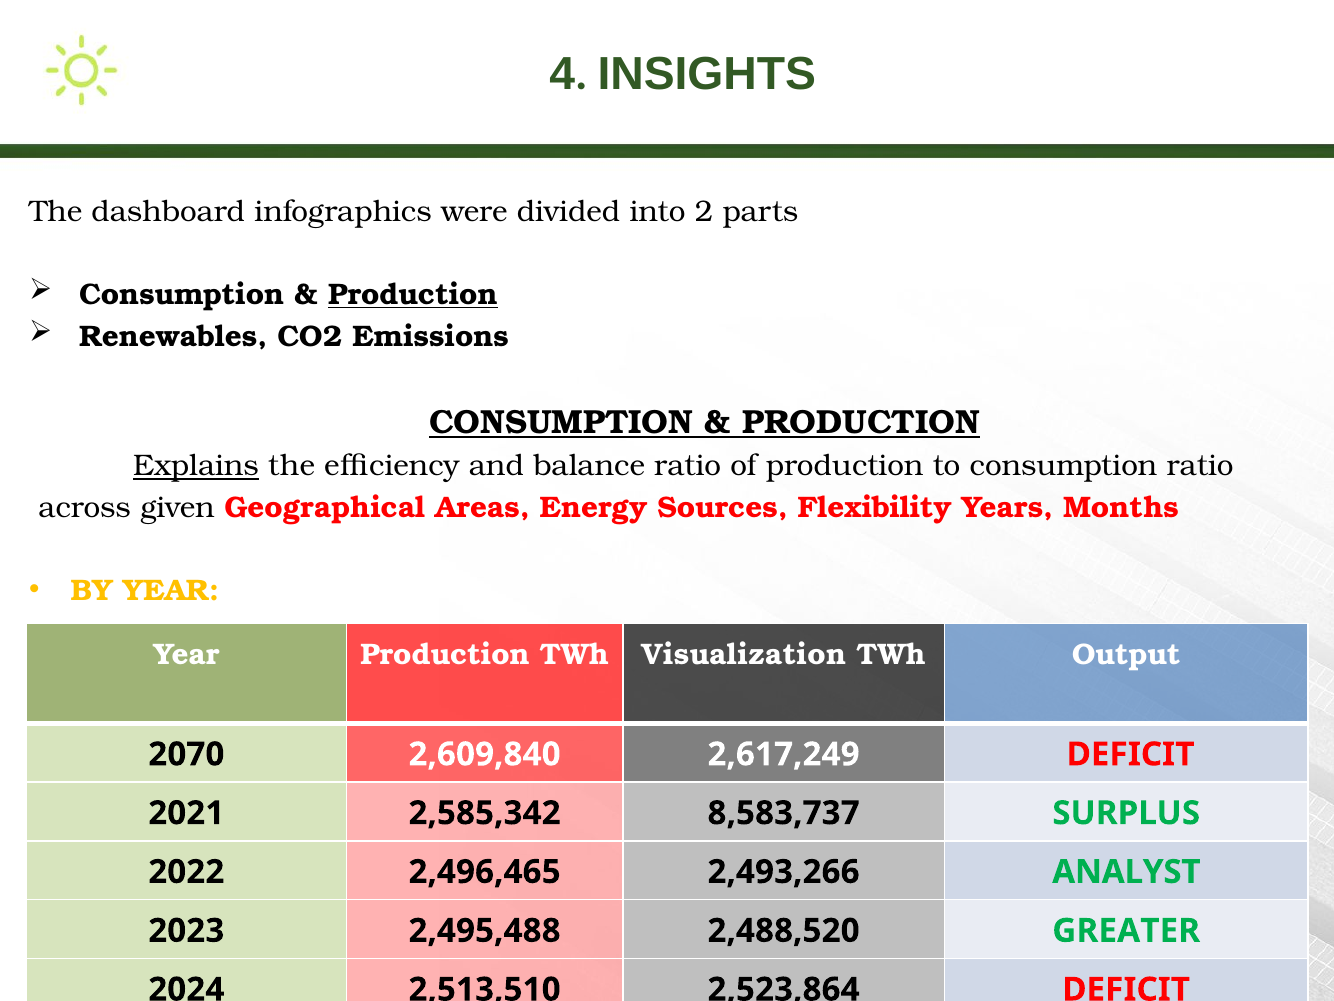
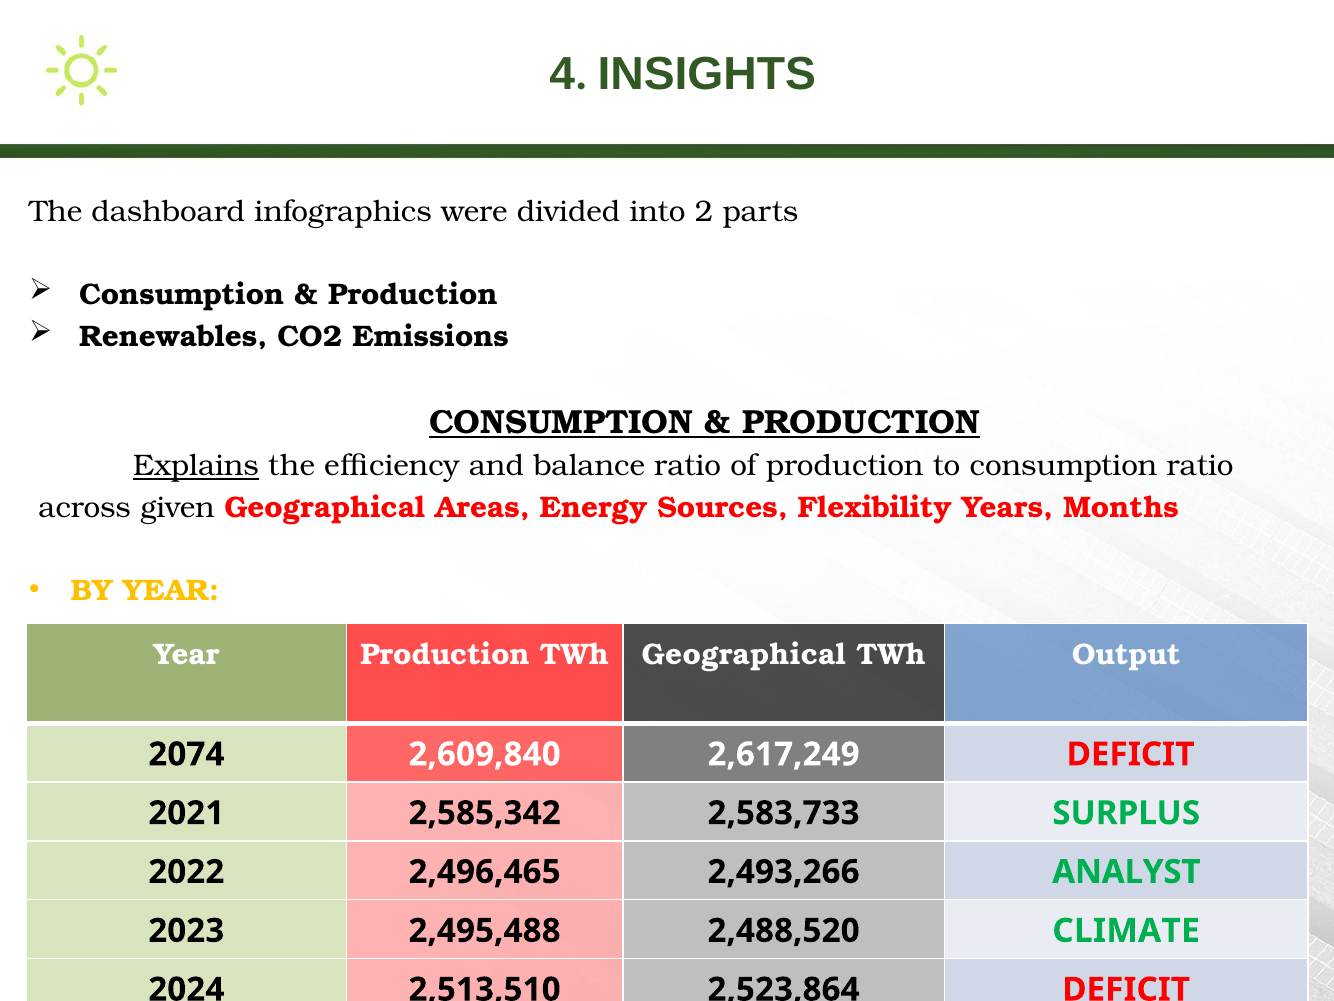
Production at (413, 295) underline: present -> none
TWh Visualization: Visualization -> Geographical
2070: 2070 -> 2074
8,583,737: 8,583,737 -> 2,583,733
GREATER: GREATER -> CLIMATE
